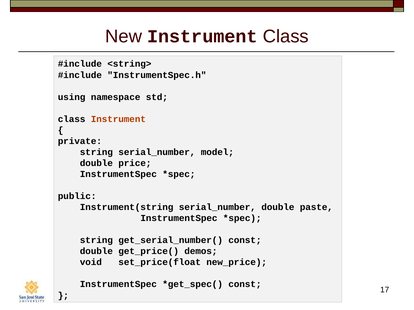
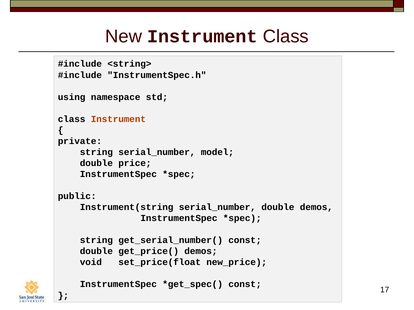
double paste: paste -> demos
